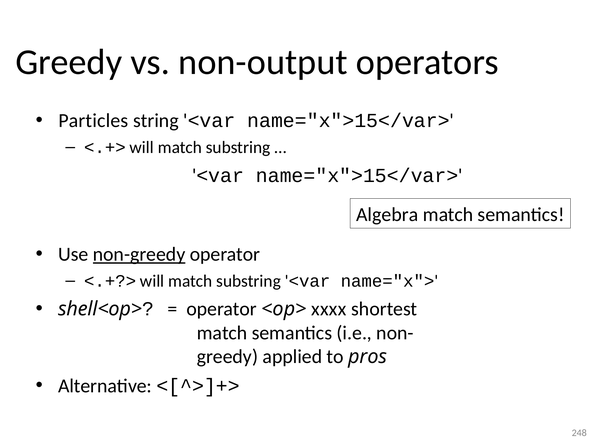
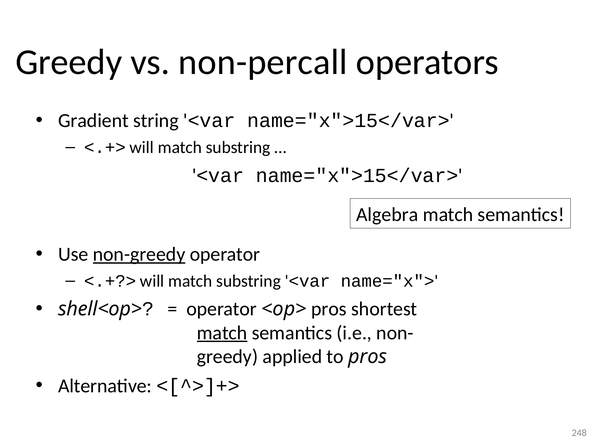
non-output: non-output -> non-percall
Particles: Particles -> Gradient
<op> xxxx: xxxx -> pros
match at (222, 332) underline: none -> present
